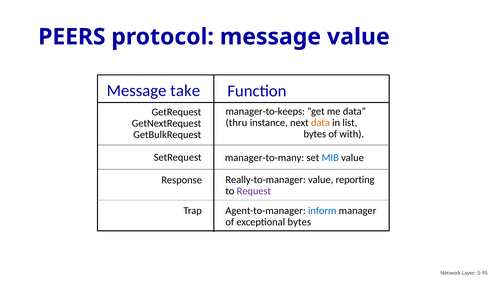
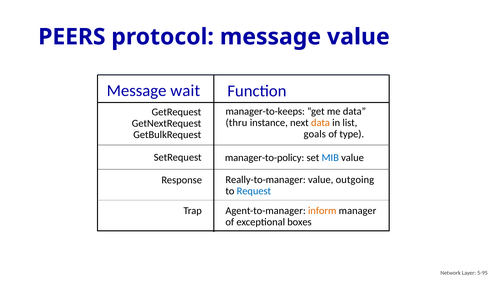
take: take -> wait
bytes at (315, 134): bytes -> goals
with: with -> type
manager-to-many: manager-to-many -> manager-to-policy
reporting: reporting -> outgoing
Request colour: purple -> blue
inform colour: blue -> orange
exceptional bytes: bytes -> boxes
